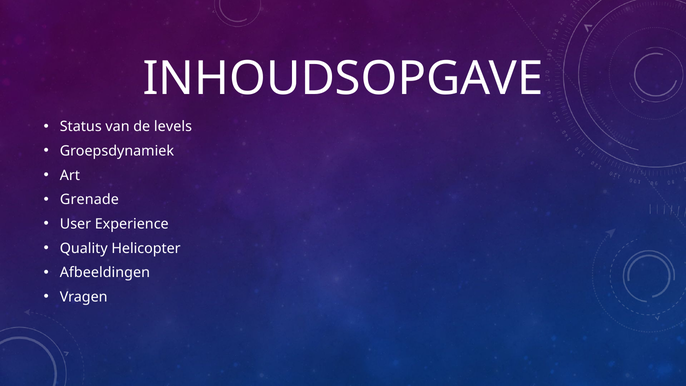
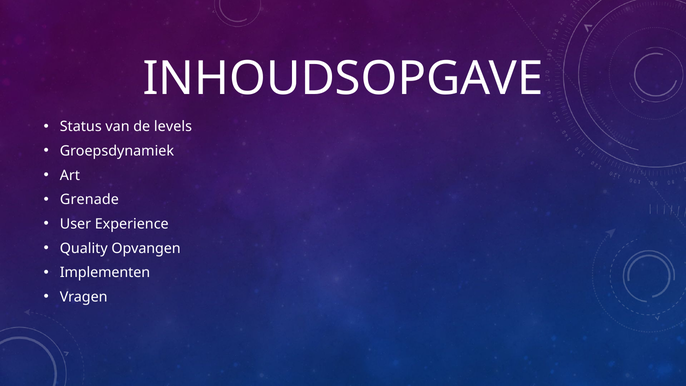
Helicopter: Helicopter -> Opvangen
Afbeeldingen: Afbeeldingen -> Implementen
